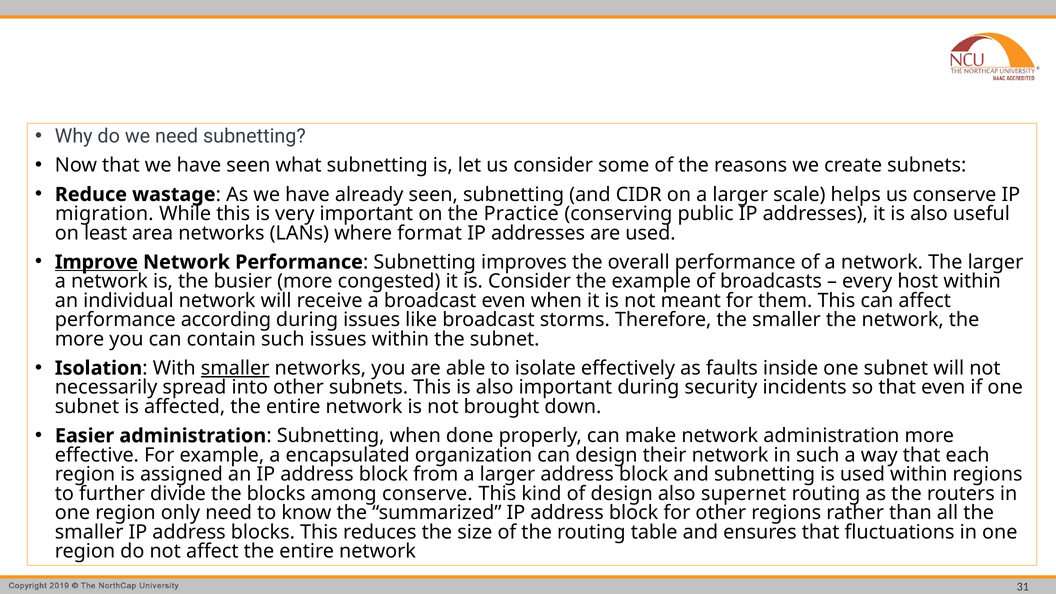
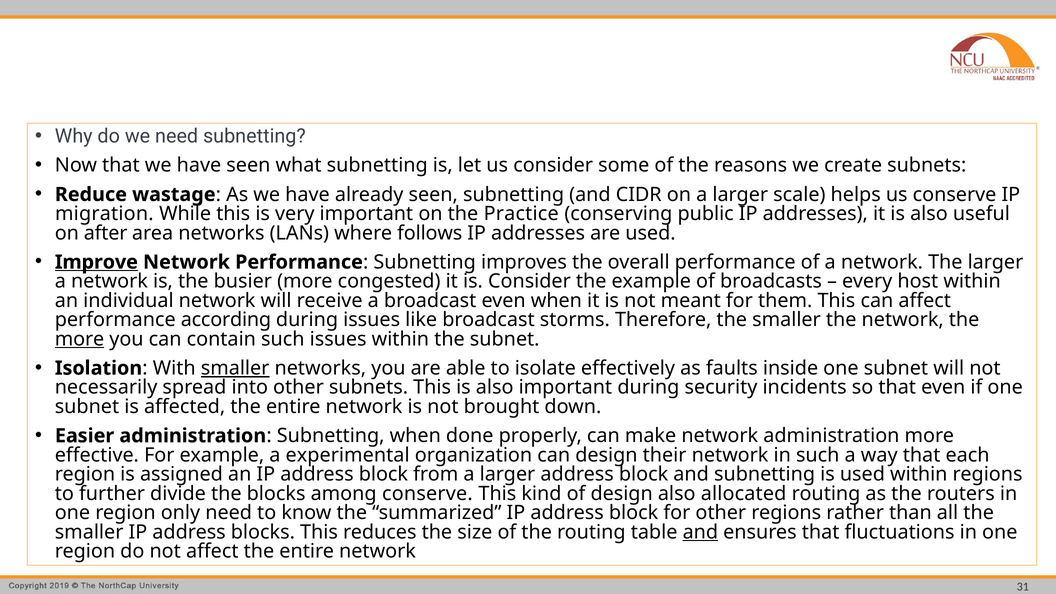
least: least -> after
format: format -> follows
more at (80, 339) underline: none -> present
encapsulated: encapsulated -> experimental
supernet: supernet -> allocated
and at (700, 532) underline: none -> present
